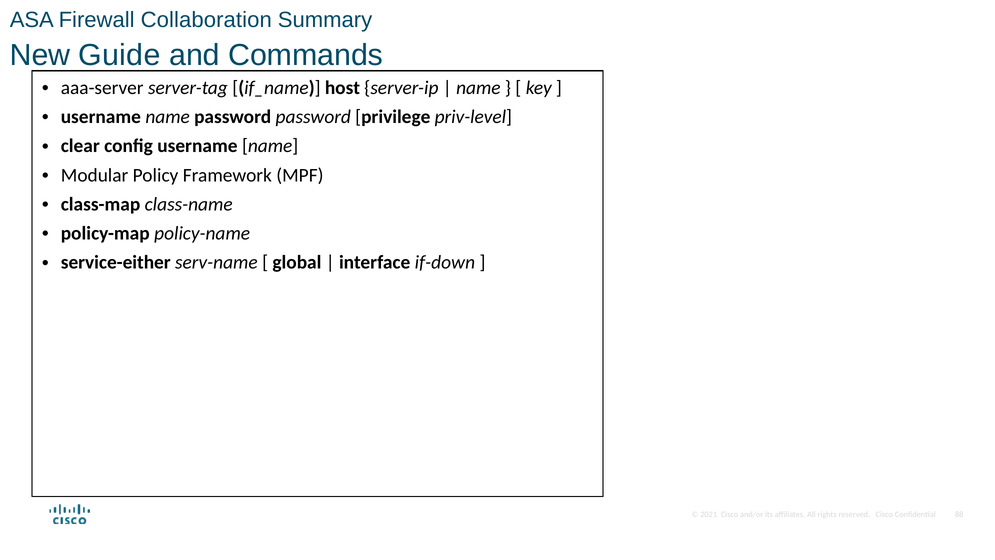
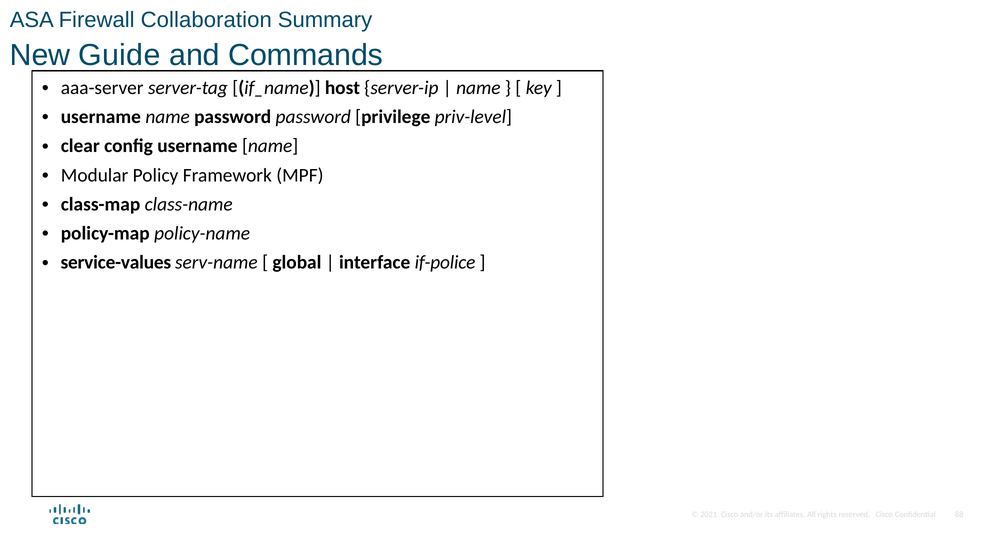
service-either: service-either -> service-values
if-down: if-down -> if-police
